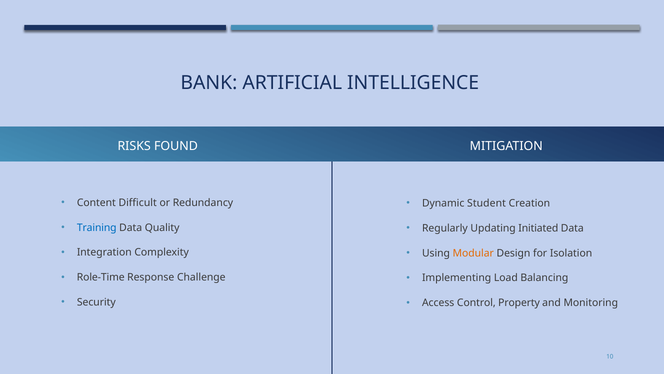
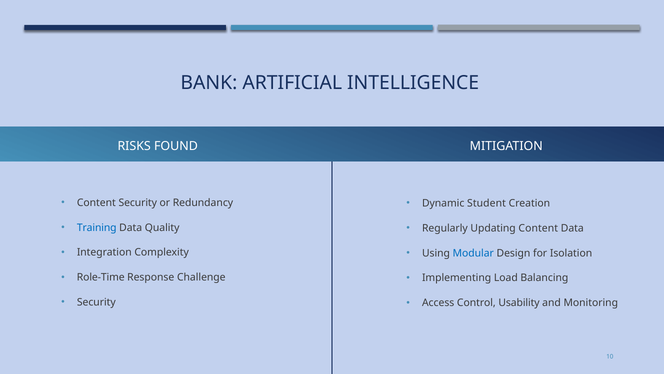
Content Difficult: Difficult -> Security
Updating Initiated: Initiated -> Content
Modular colour: orange -> blue
Property: Property -> Usability
